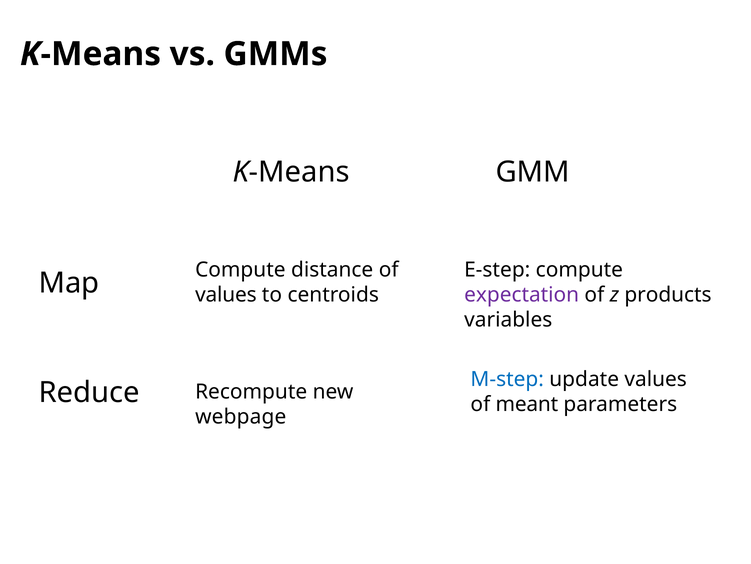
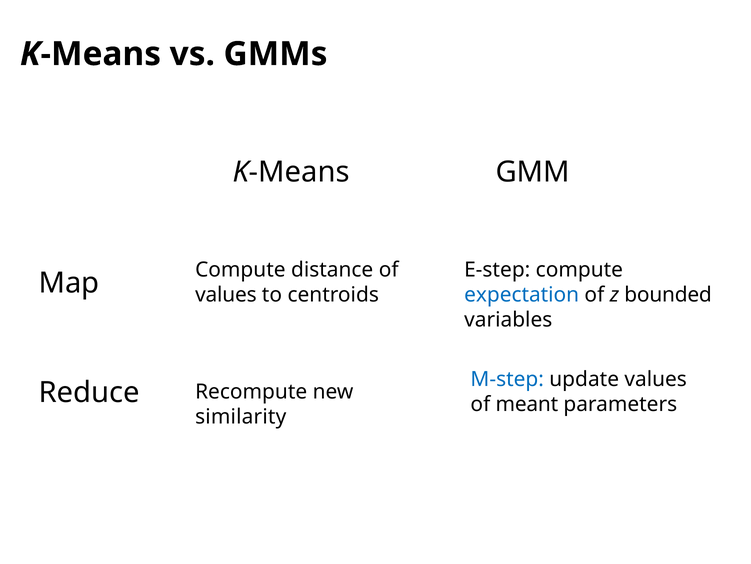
expectation colour: purple -> blue
products: products -> bounded
webpage: webpage -> similarity
